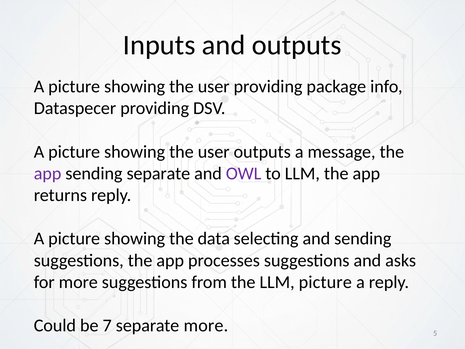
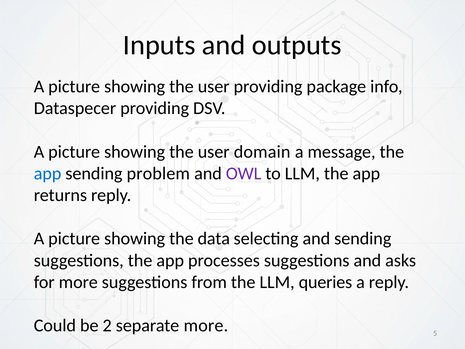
user outputs: outputs -> domain
app at (48, 173) colour: purple -> blue
sending separate: separate -> problem
LLM picture: picture -> queries
7: 7 -> 2
